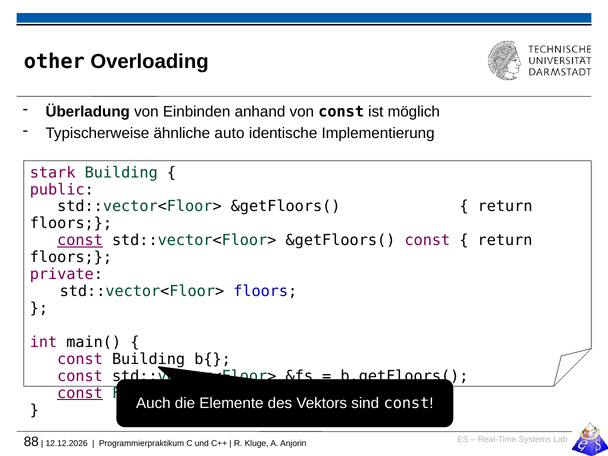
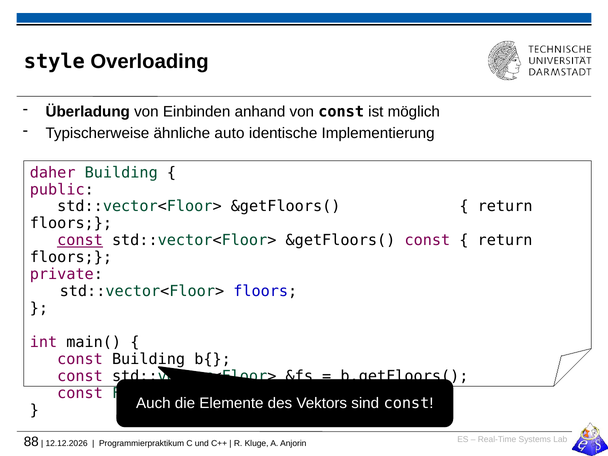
other: other -> style
stark: stark -> daher
const at (80, 393) underline: present -> none
